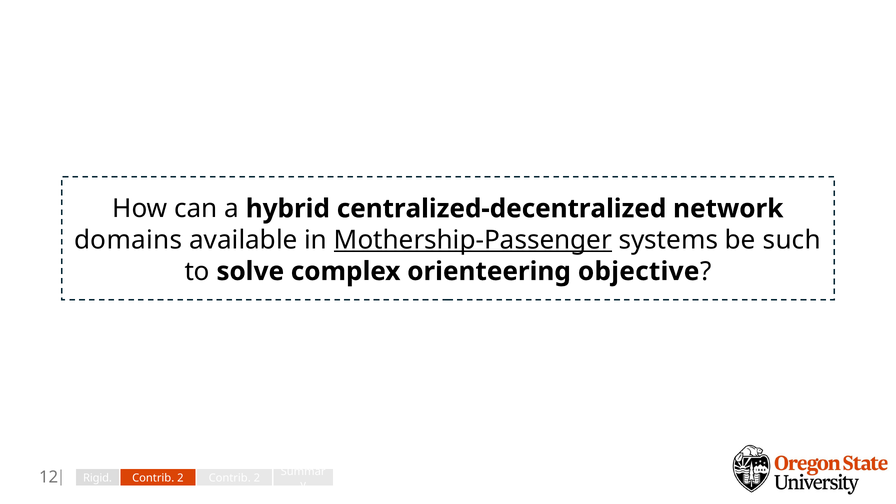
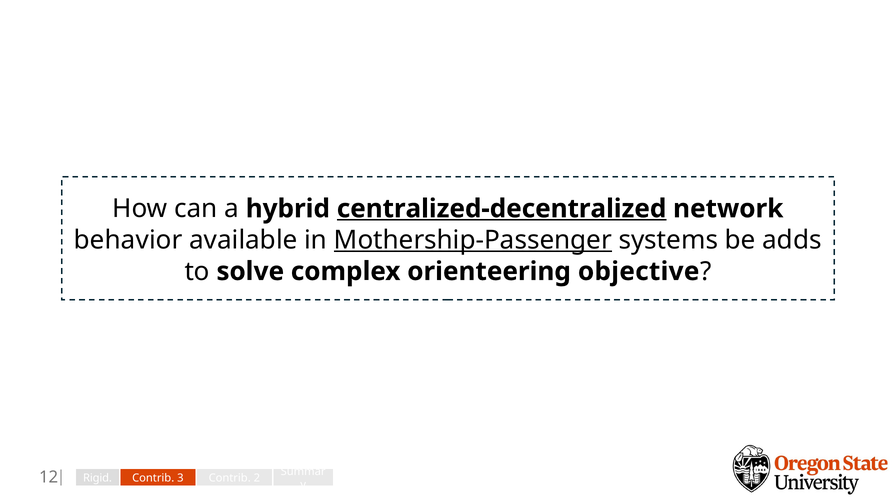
centralized-decentralized underline: none -> present
domains: domains -> behavior
such: such -> adds
2 at (180, 478): 2 -> 3
